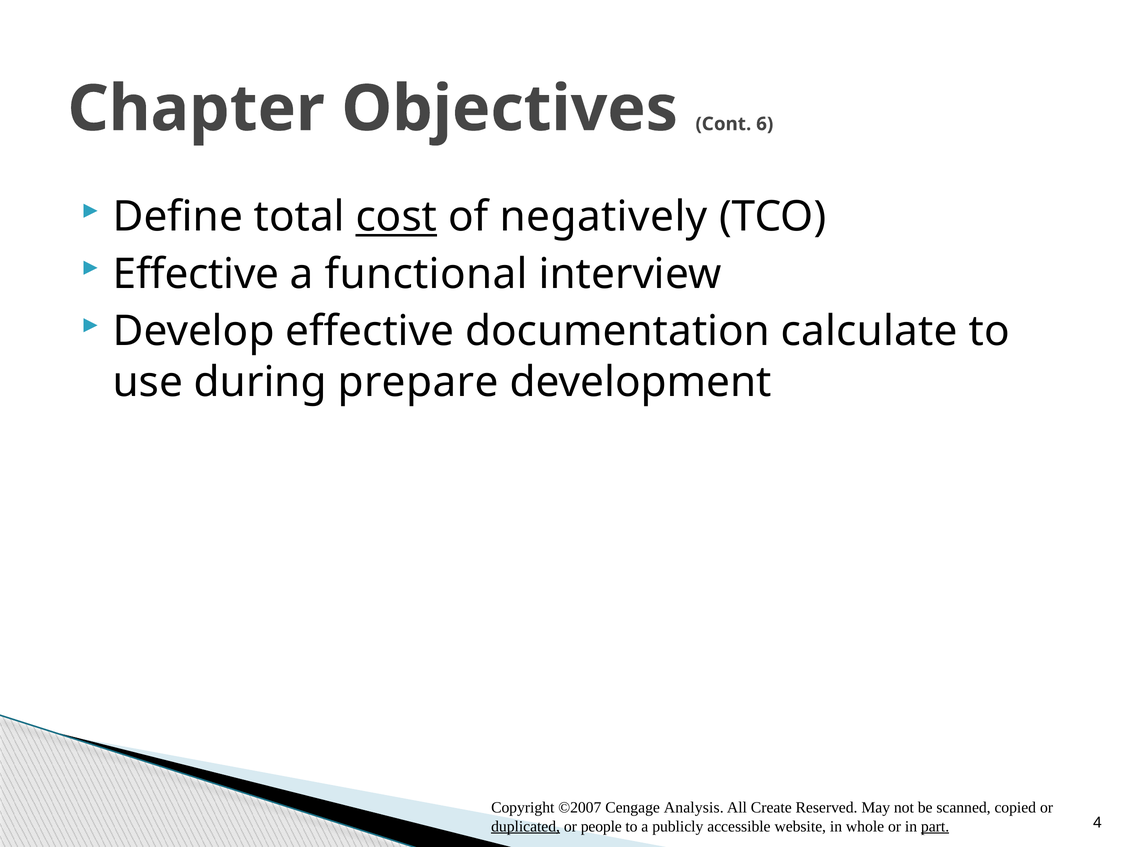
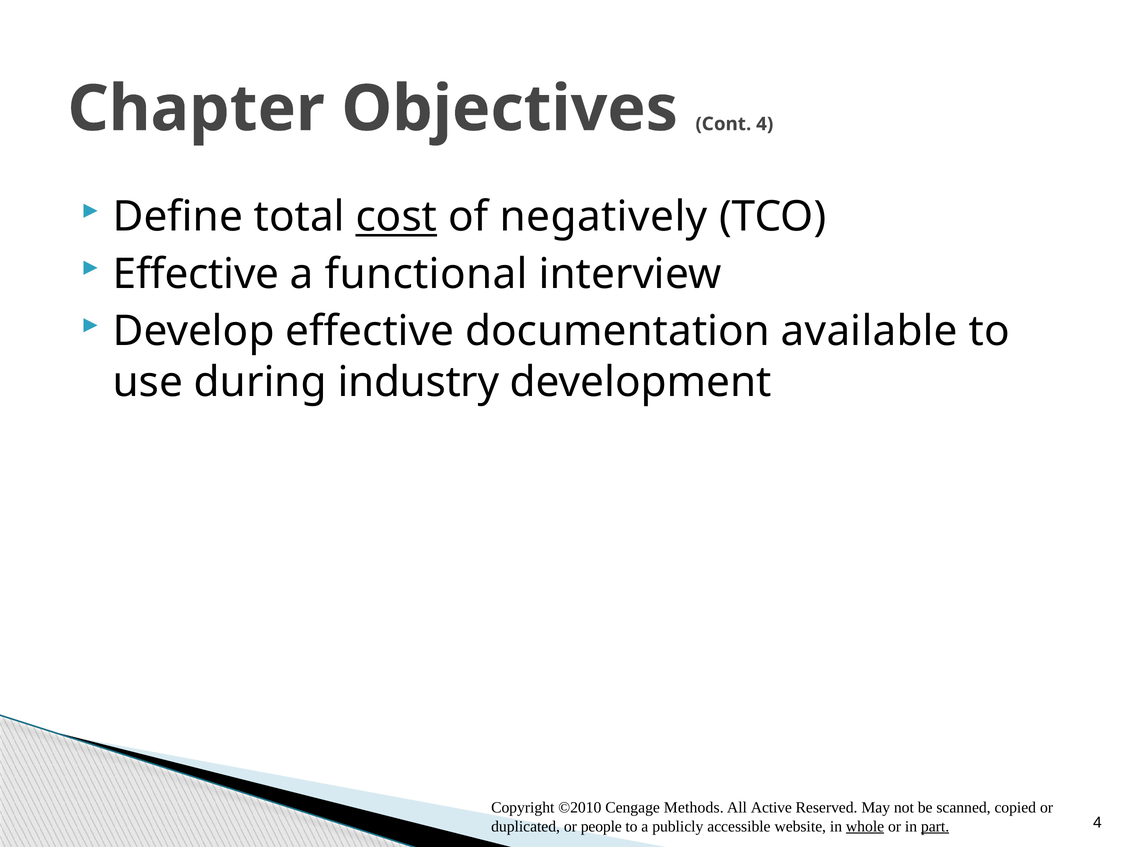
Cont 6: 6 -> 4
calculate: calculate -> available
prepare: prepare -> industry
©2007: ©2007 -> ©2010
Analysis: Analysis -> Methods
Create: Create -> Active
duplicated underline: present -> none
whole underline: none -> present
